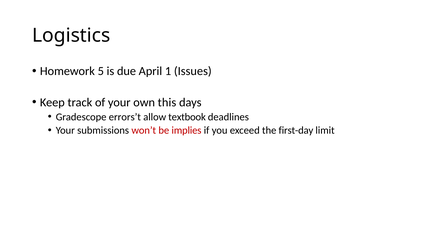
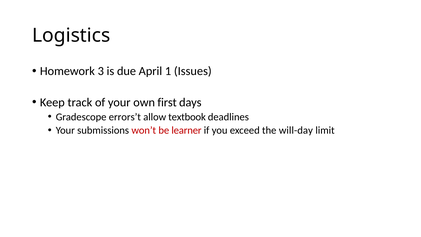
5: 5 -> 3
this: this -> first
implies: implies -> learner
first-day: first-day -> will-day
